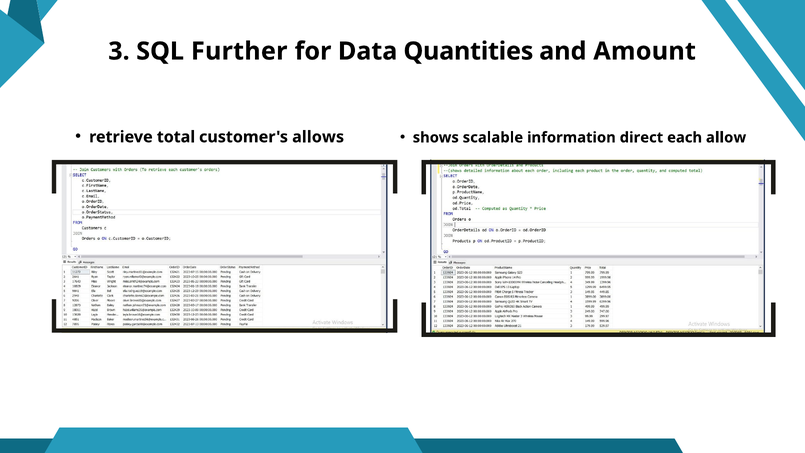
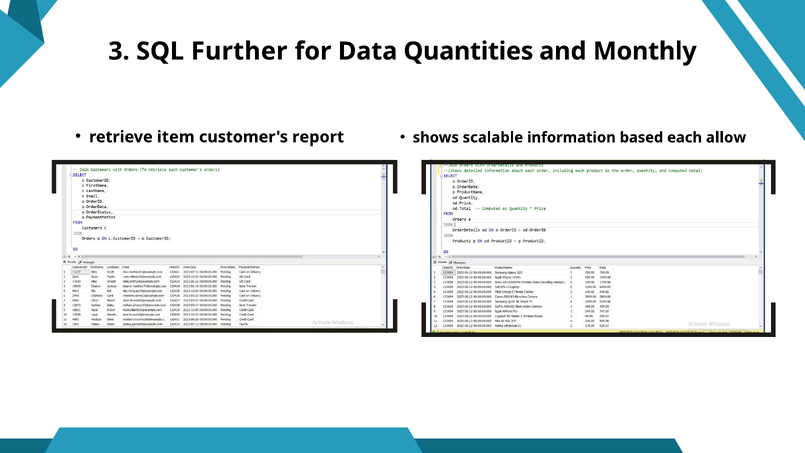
Amount: Amount -> Monthly
total: total -> item
allows: allows -> report
direct: direct -> based
